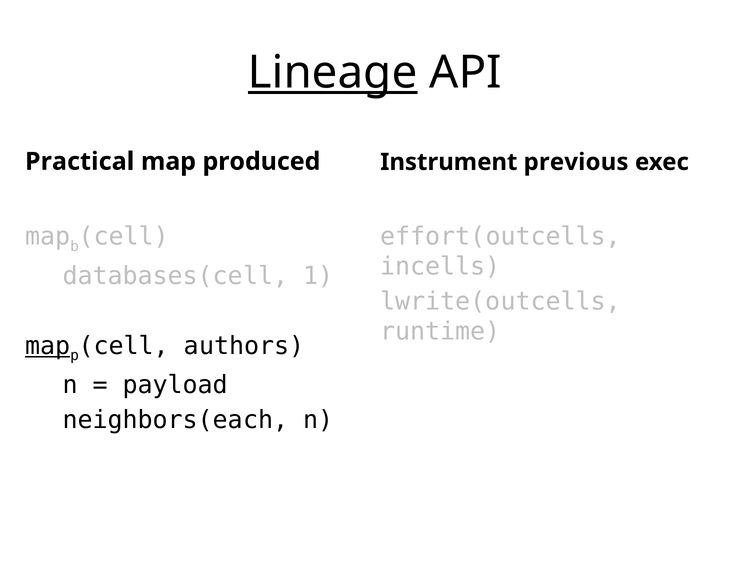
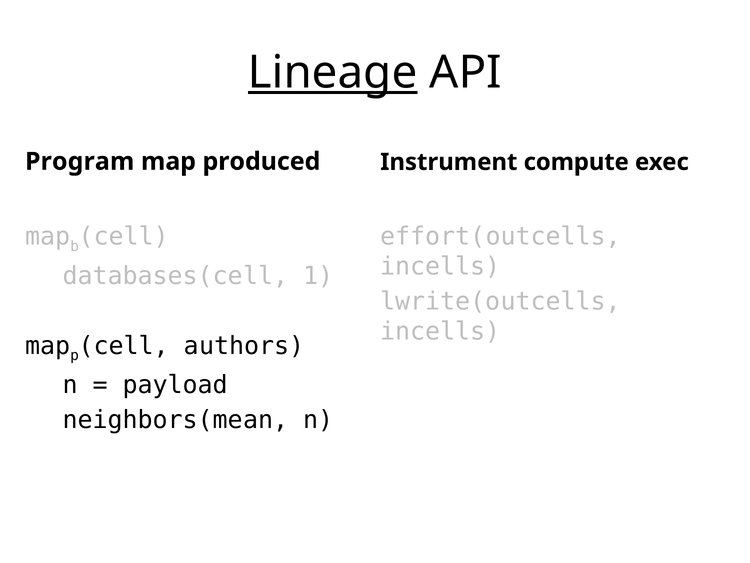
Practical: Practical -> Program
previous: previous -> compute
runtime at (440, 331): runtime -> incells
map at (48, 345) underline: present -> none
neighbors(each: neighbors(each -> neighbors(mean
